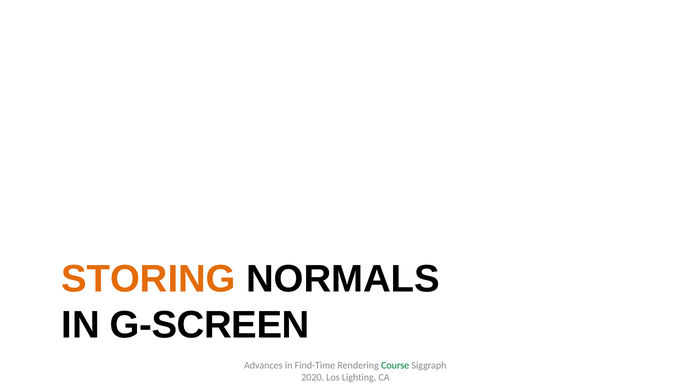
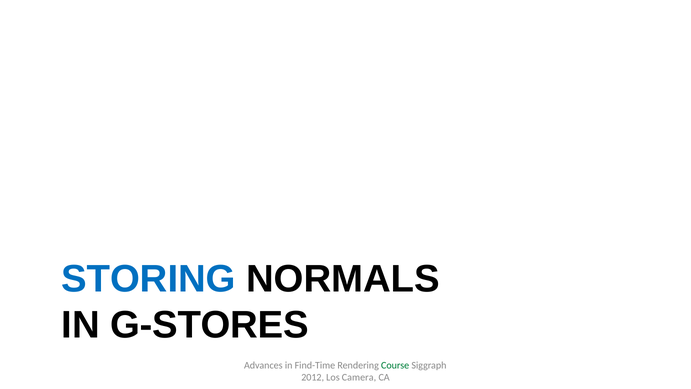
STORING colour: orange -> blue
G-SCREEN: G-SCREEN -> G-STORES
2020: 2020 -> 2012
Lighting: Lighting -> Camera
